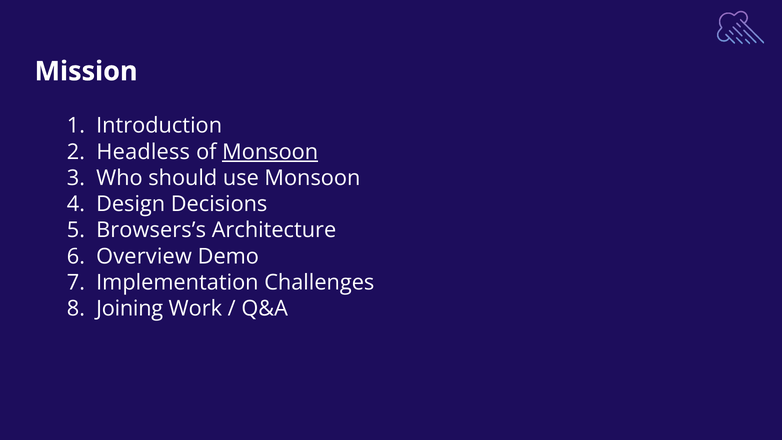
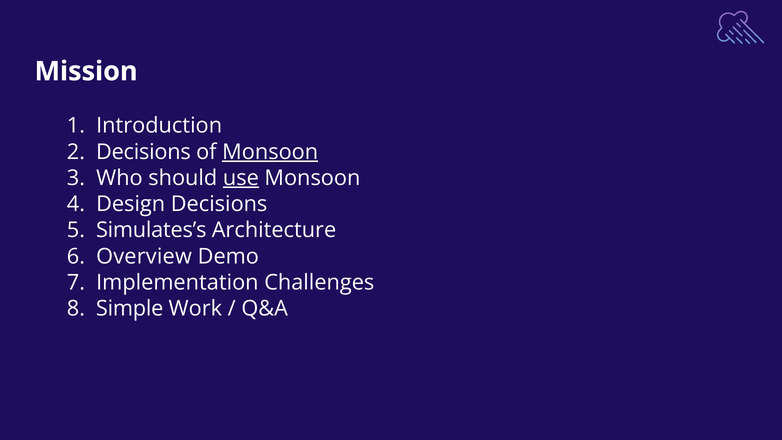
Headless at (143, 152): Headless -> Decisions
use underline: none -> present
Browsers’s: Browsers’s -> Simulates’s
Joining: Joining -> Simple
